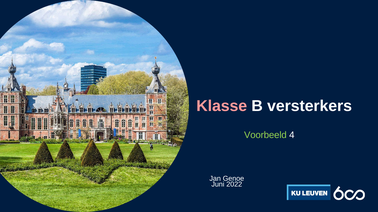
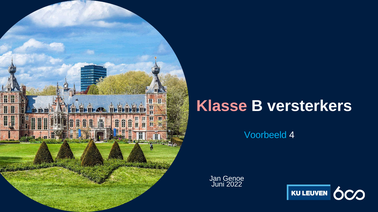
Voorbeeld colour: light green -> light blue
